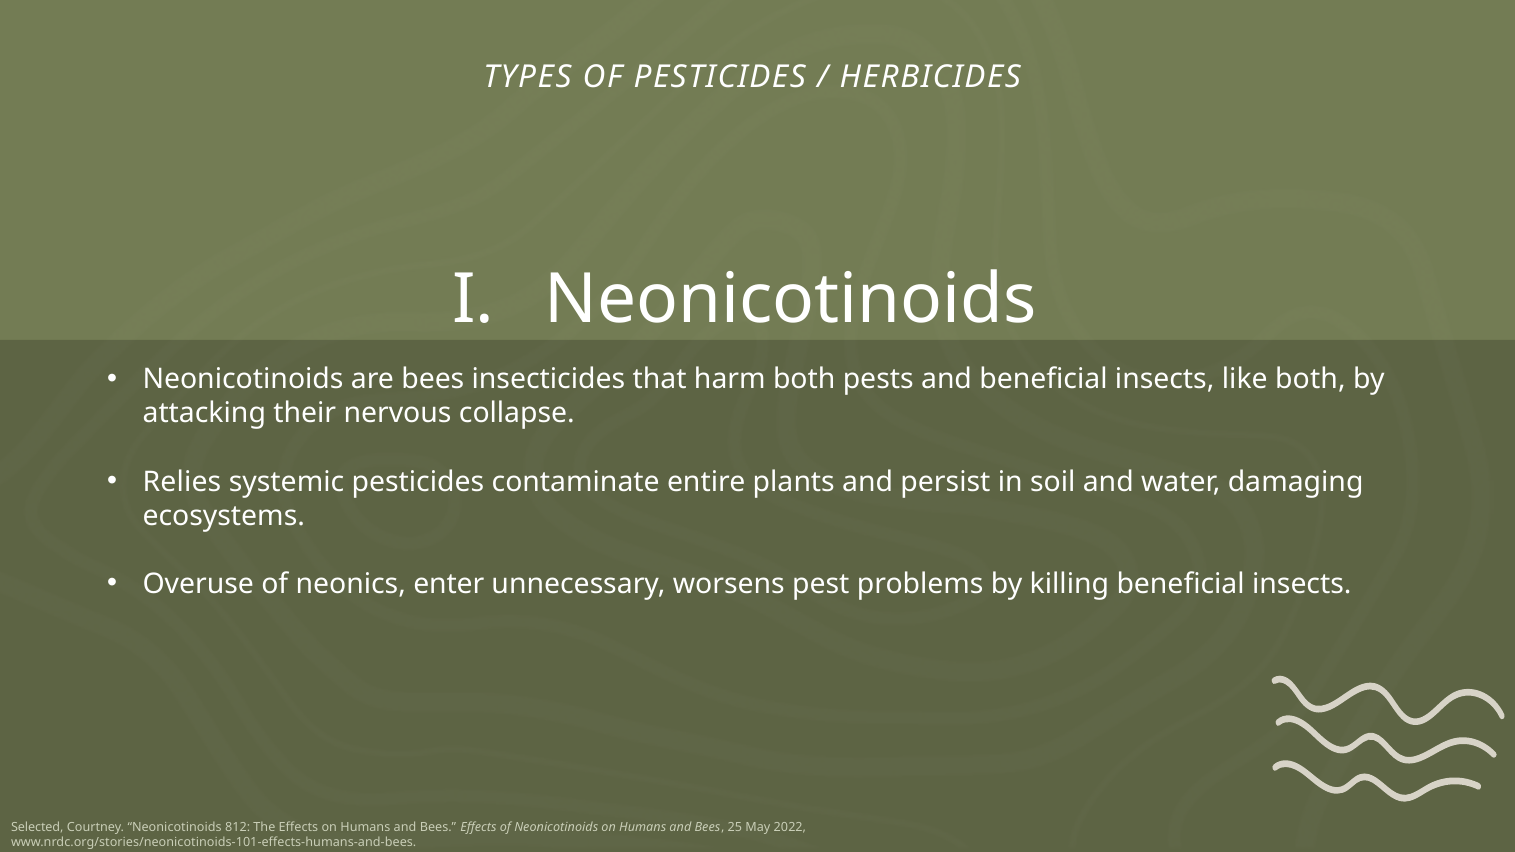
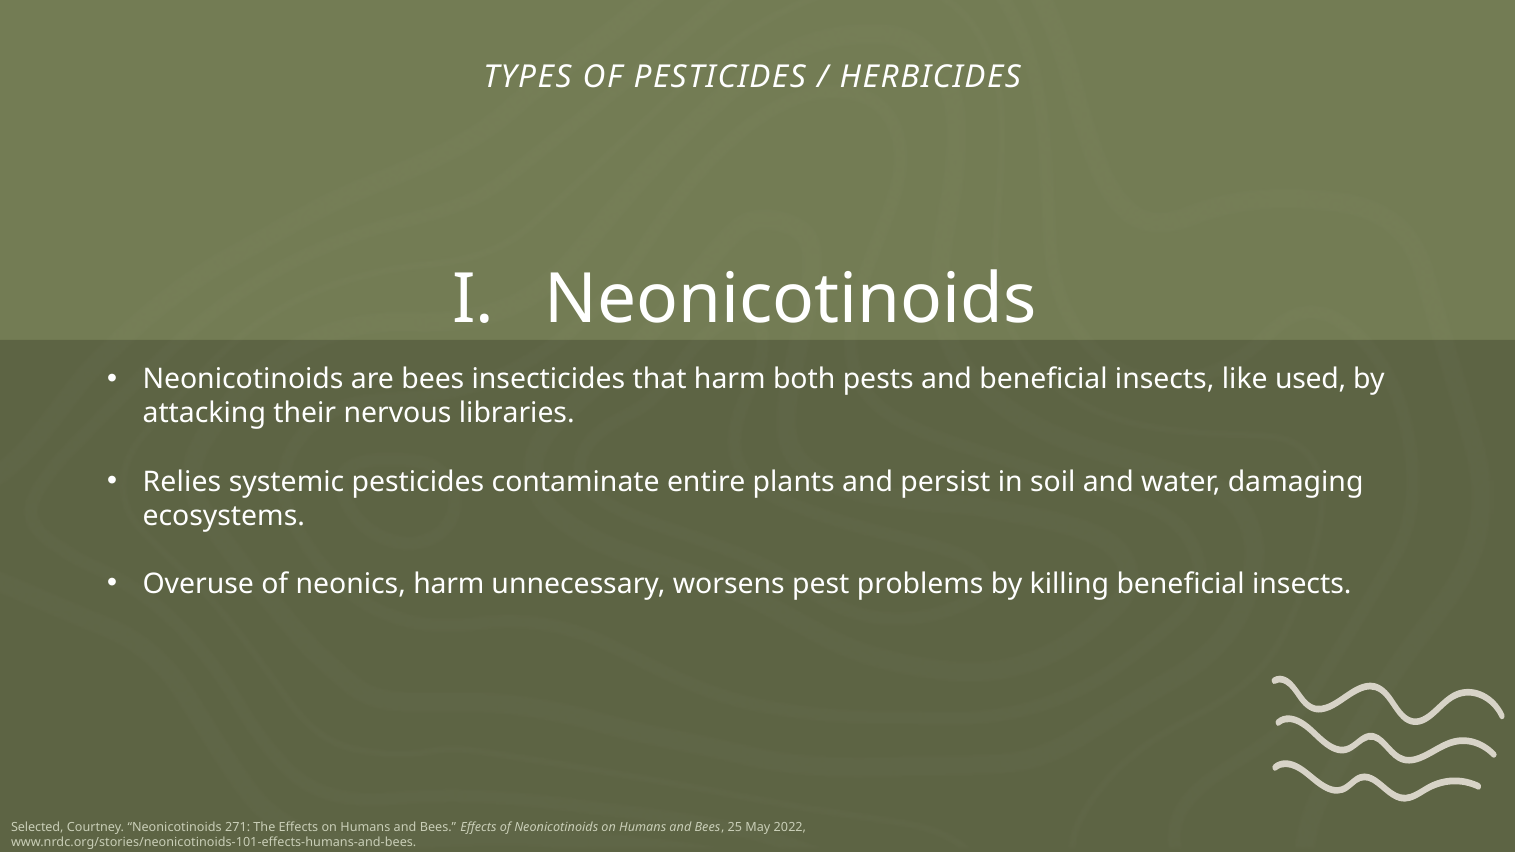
like both: both -> used
collapse: collapse -> libraries
neonics enter: enter -> harm
812: 812 -> 271
